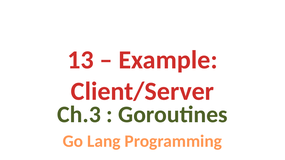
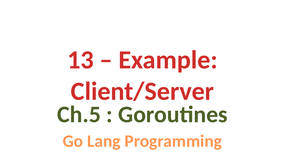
Ch.3: Ch.3 -> Ch.5
